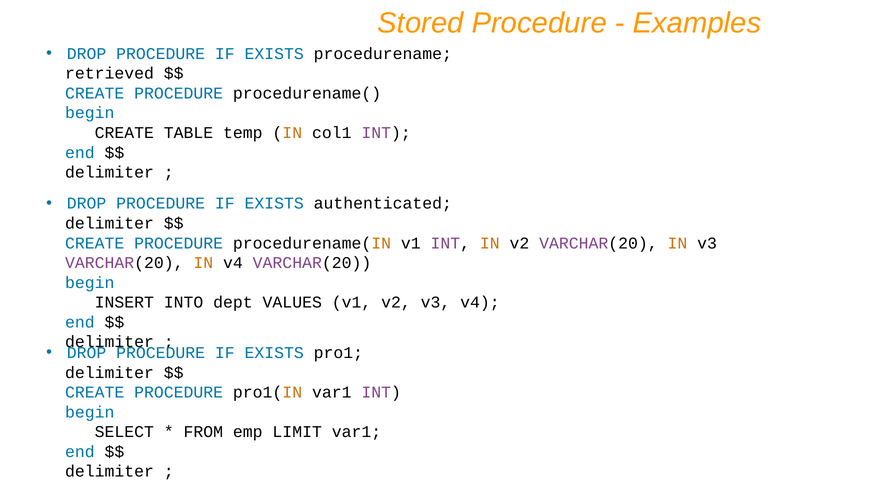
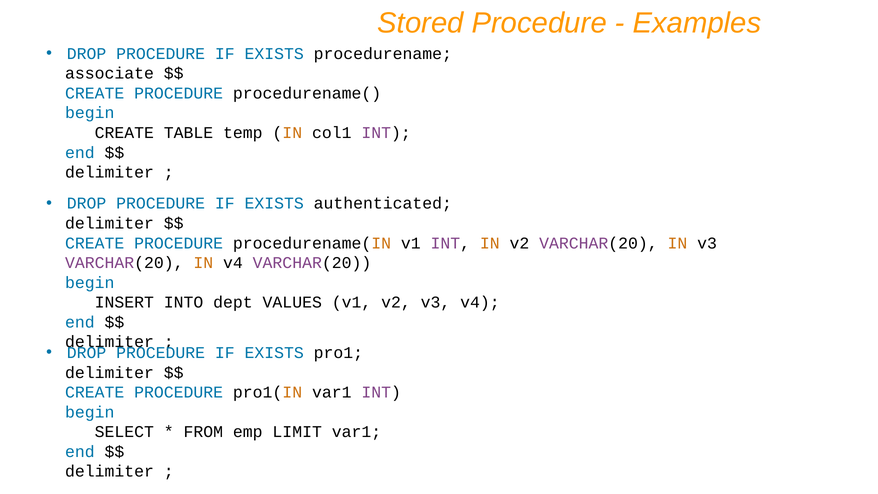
retrieved: retrieved -> associate
